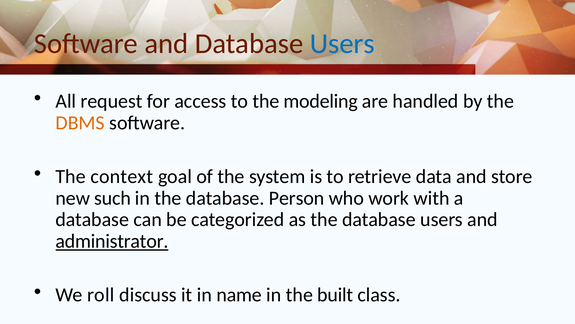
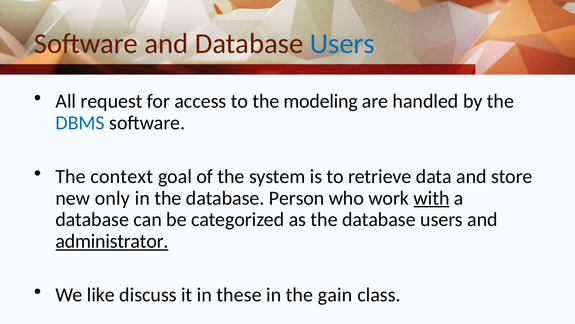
DBMS colour: orange -> blue
such: such -> only
with underline: none -> present
roll: roll -> like
name: name -> these
built: built -> gain
